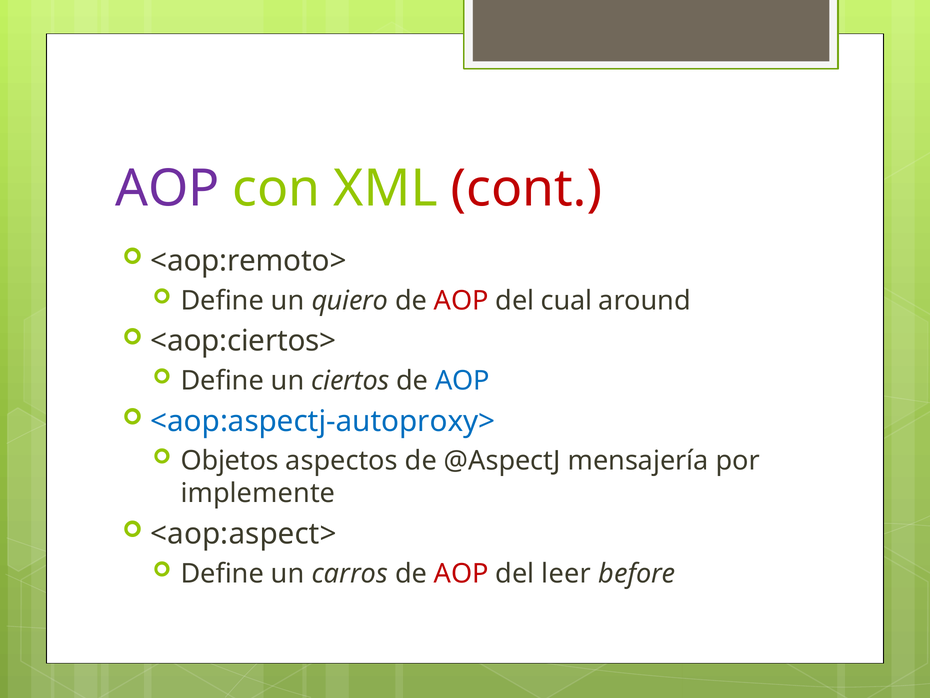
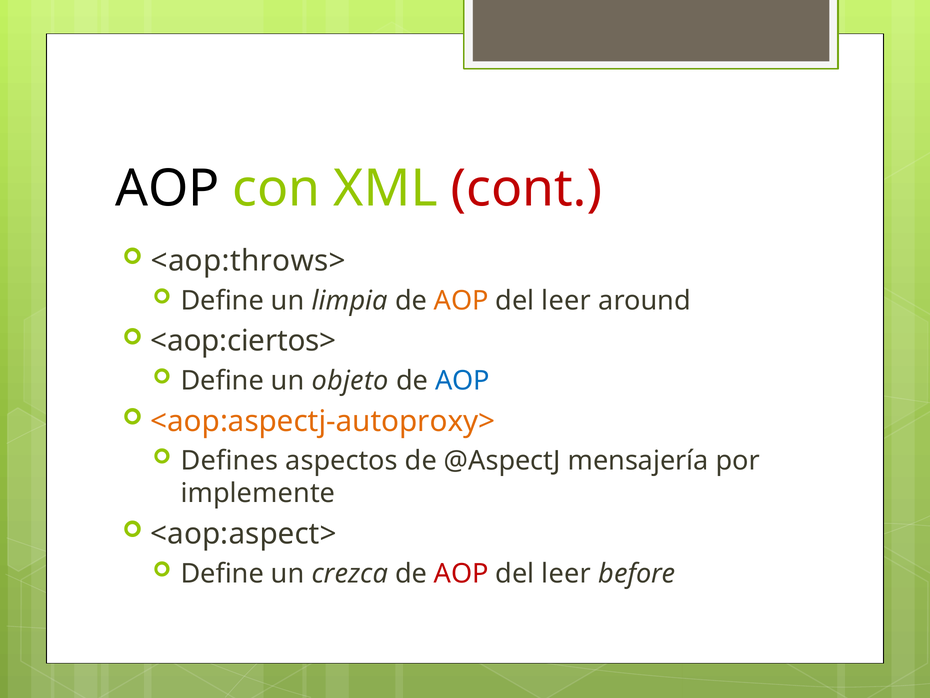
AOP at (167, 189) colour: purple -> black
<aop:remoto>: <aop:remoto> -> <aop:throws>
quiero: quiero -> limpia
AOP at (461, 300) colour: red -> orange
cual at (567, 300): cual -> leer
ciertos: ciertos -> objeto
<aop:aspectj-autoproxy> colour: blue -> orange
Objetos: Objetos -> Defines
carros: carros -> crezca
